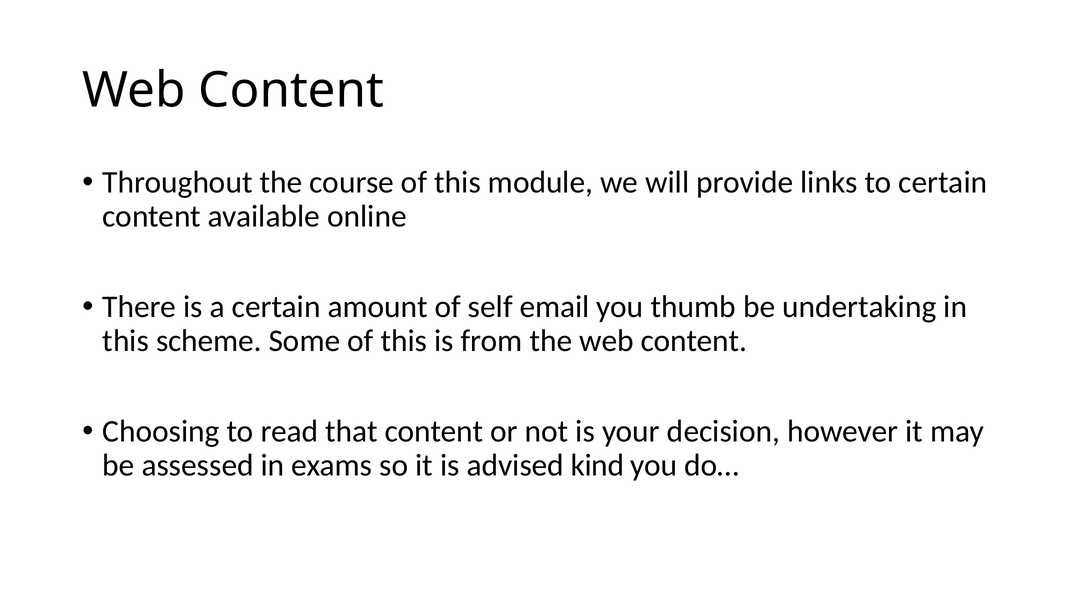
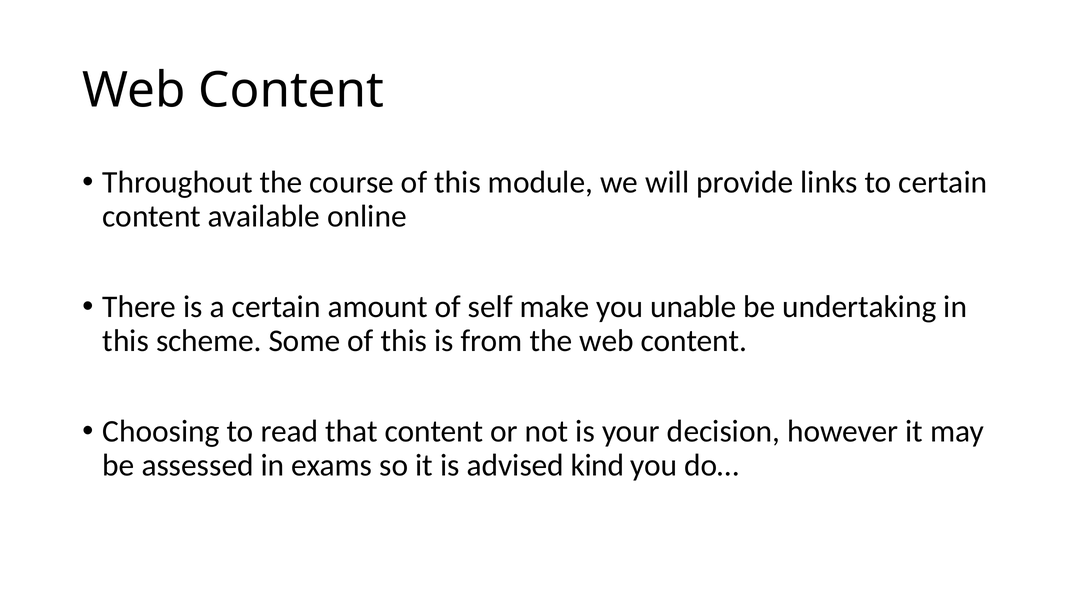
email: email -> make
thumb: thumb -> unable
